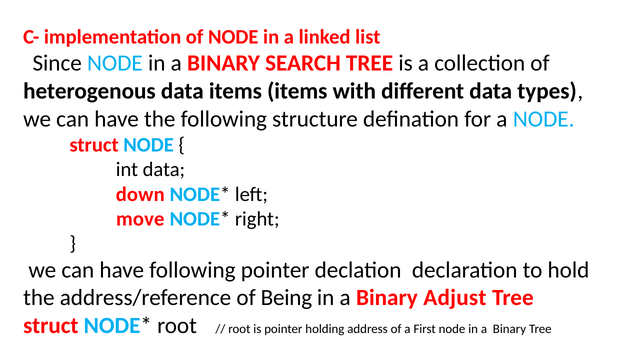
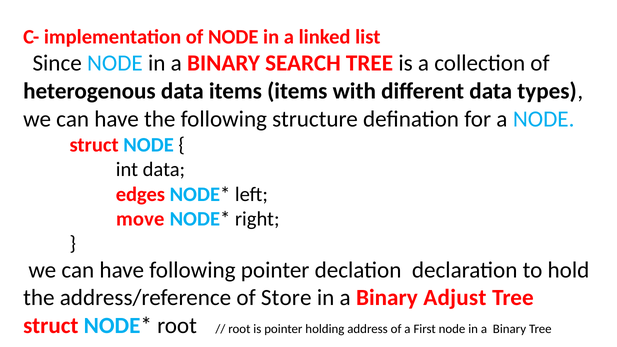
down: down -> edges
Being: Being -> Store
